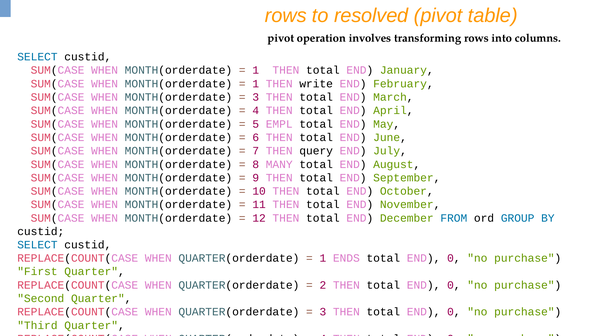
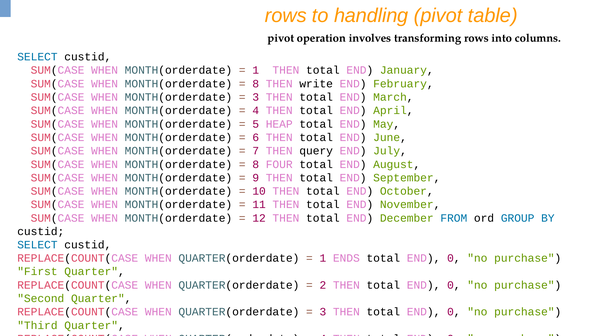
resolved: resolved -> handling
1 at (256, 84): 1 -> 8
EMPL: EMPL -> HEAP
MANY: MANY -> FOUR
